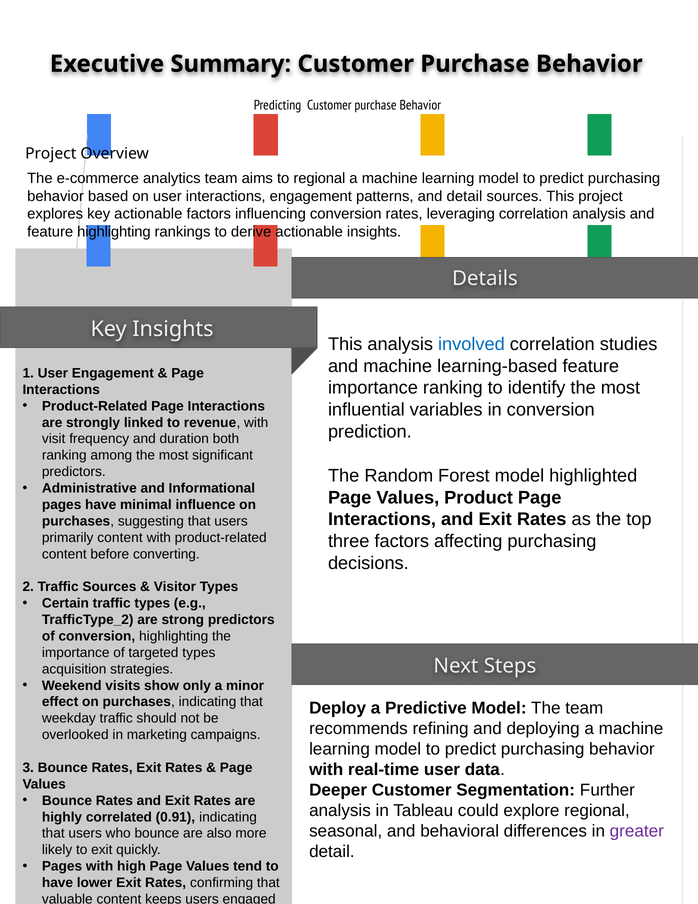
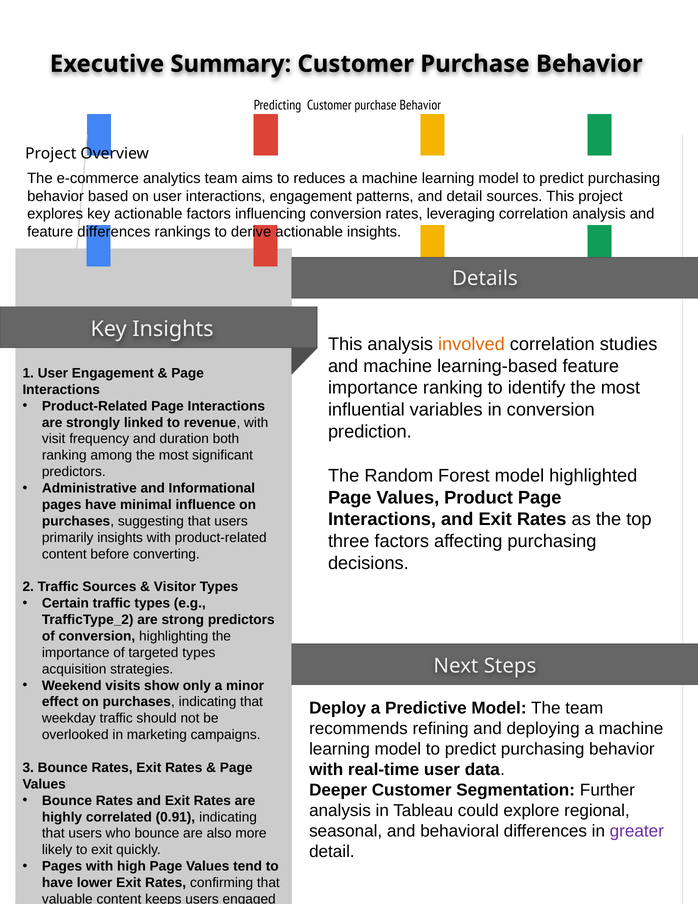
to regional: regional -> reduces
feature highlighting: highlighting -> differences
involved colour: blue -> orange
primarily content: content -> insights
